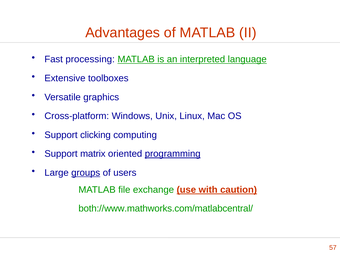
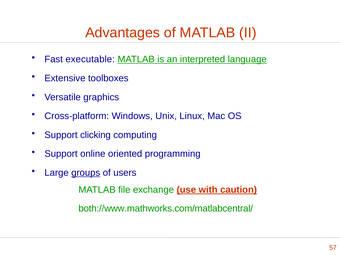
processing: processing -> executable
matrix: matrix -> online
programming underline: present -> none
